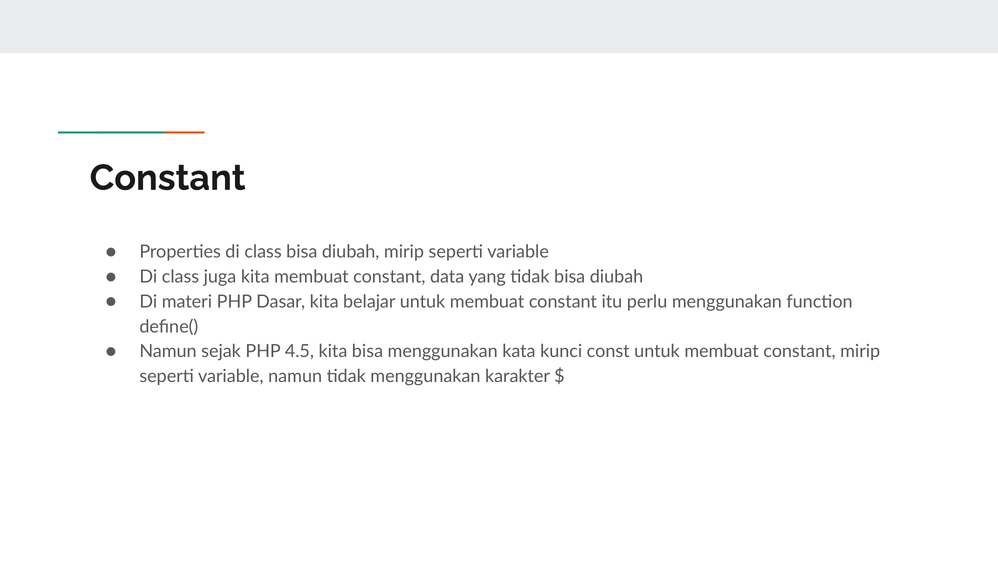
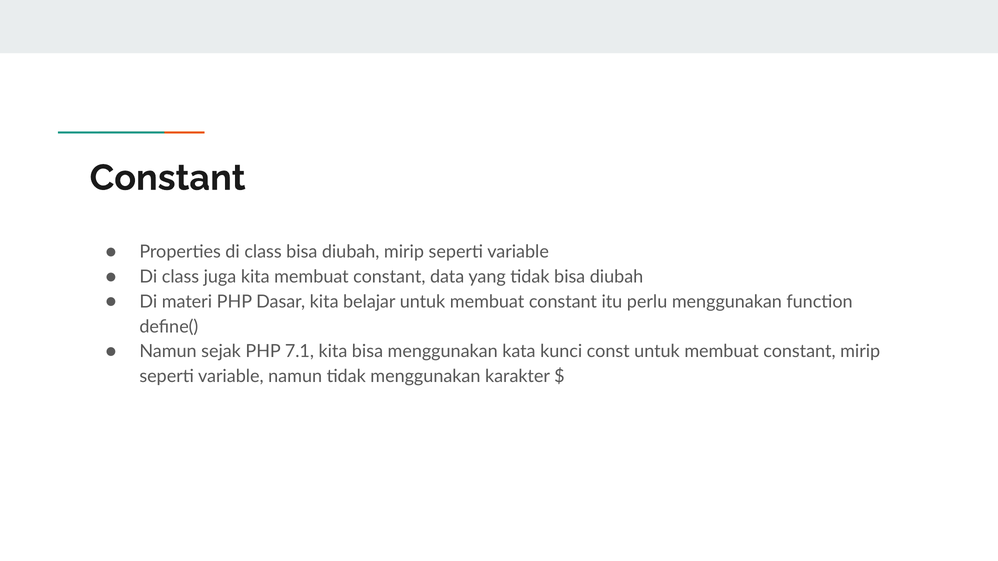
4.5: 4.5 -> 7.1
